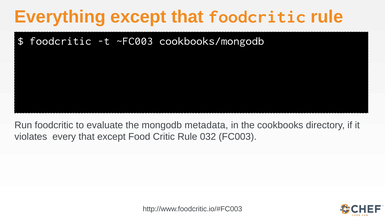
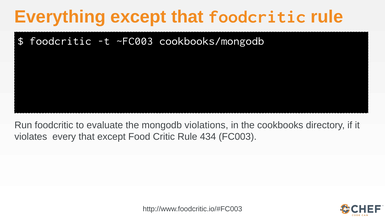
metadata: metadata -> violations
032: 032 -> 434
